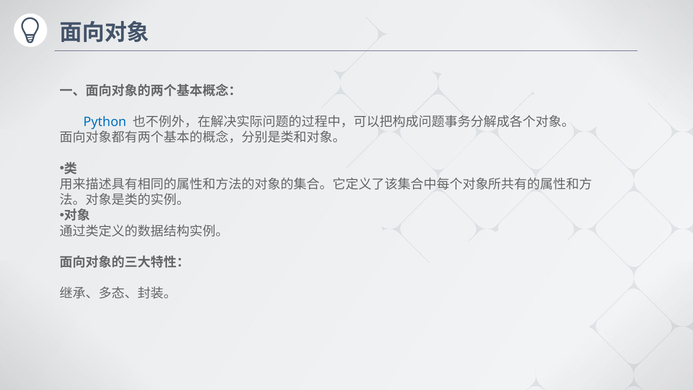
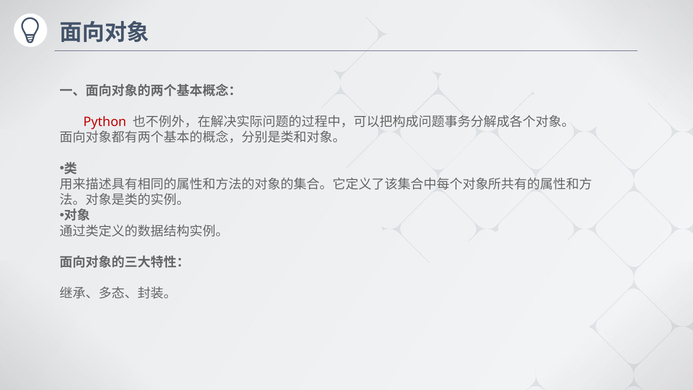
Python colour: blue -> red
